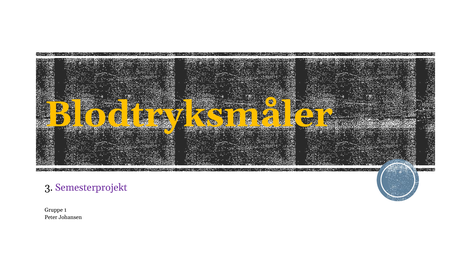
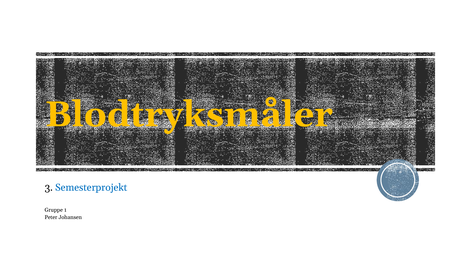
Semesterprojekt colour: purple -> blue
